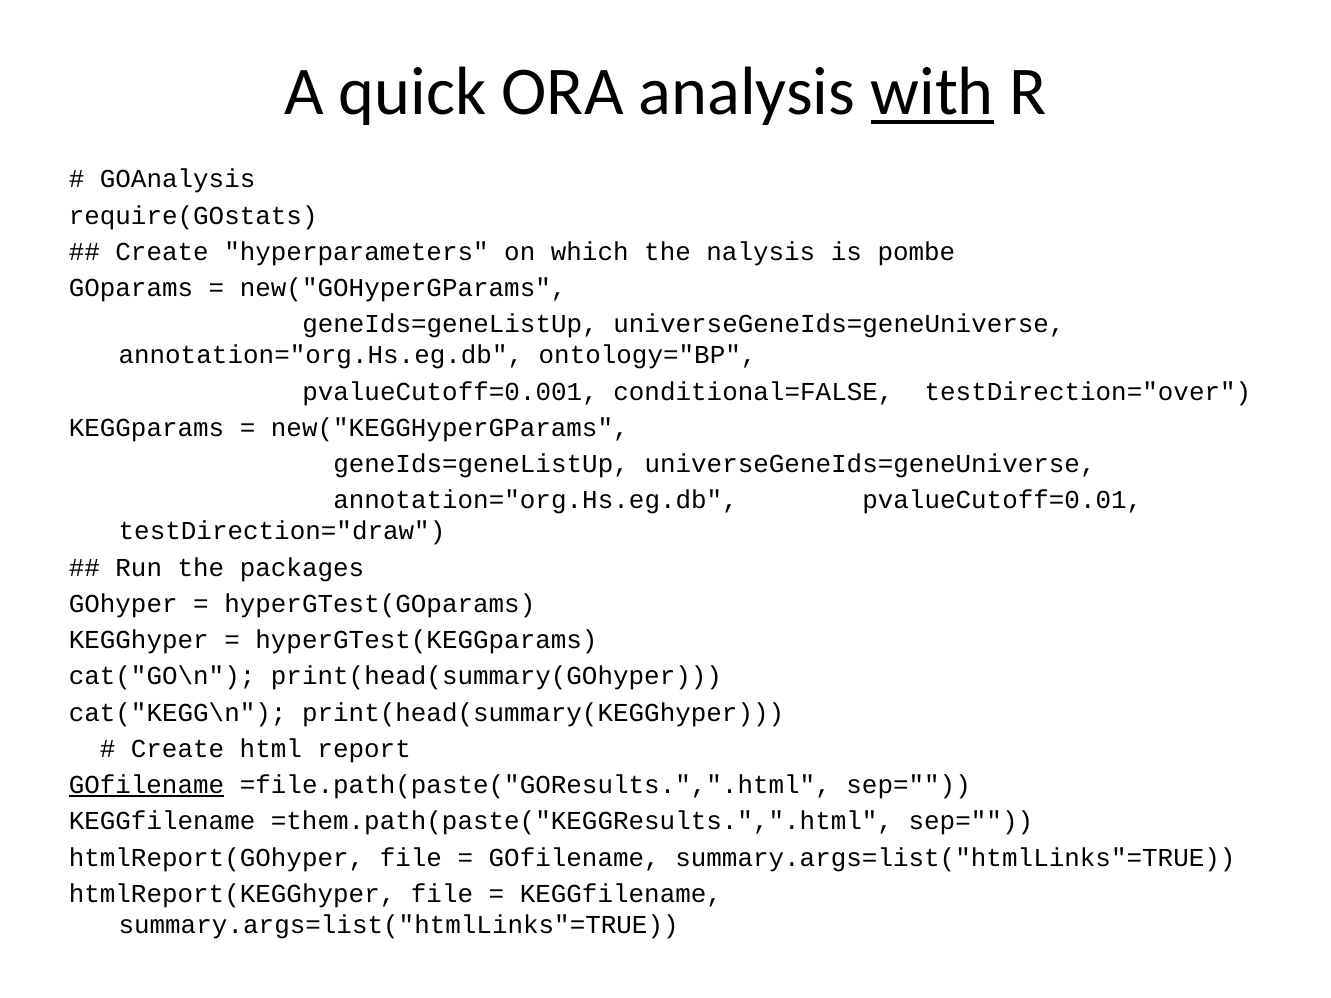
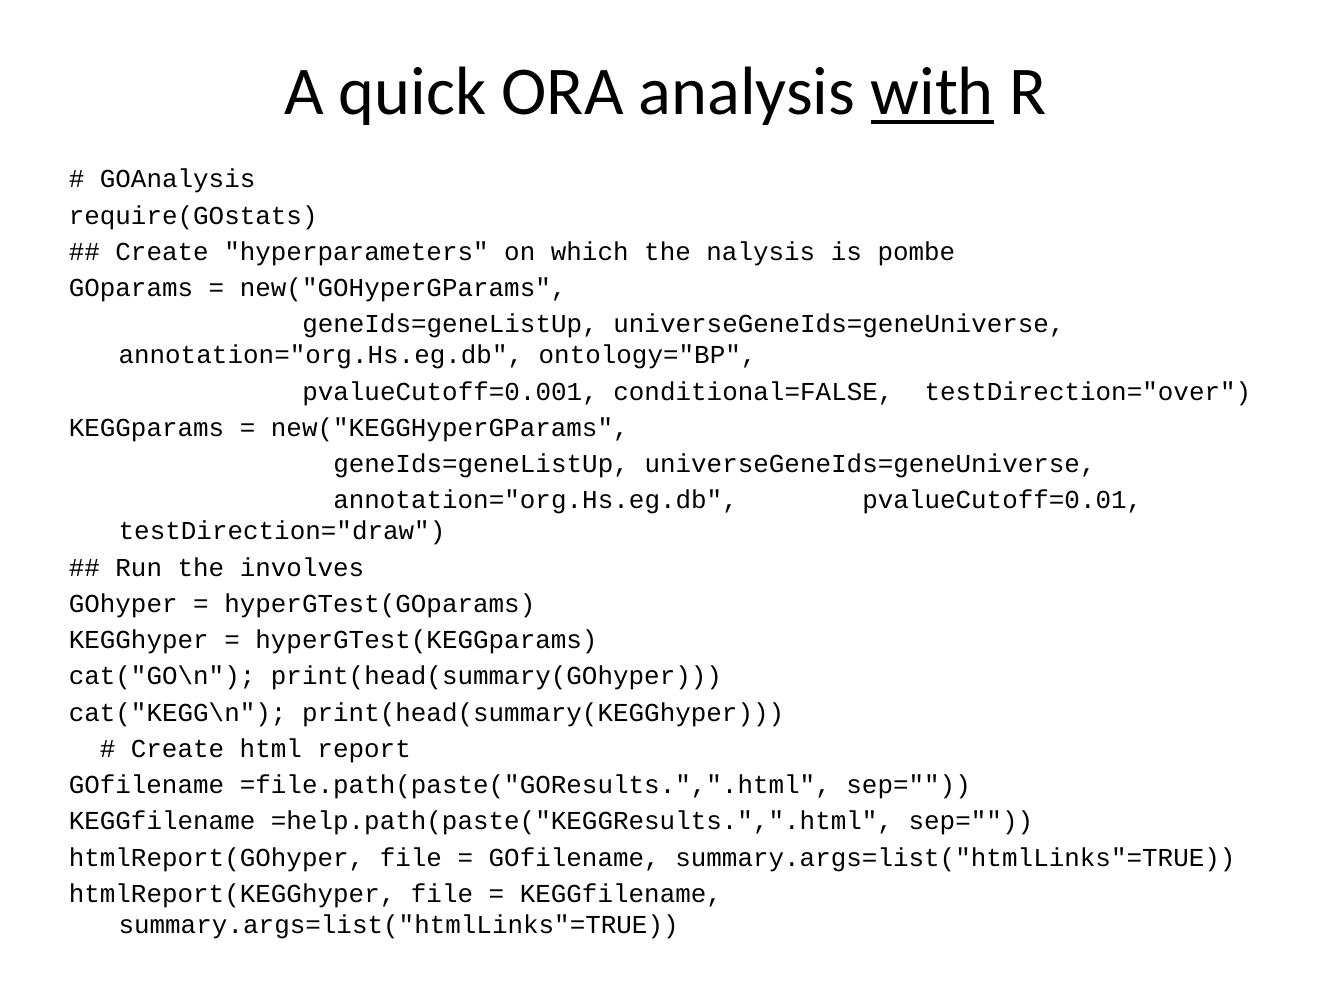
packages: packages -> involves
GOfilename at (146, 785) underline: present -> none
=them.path(paste("KEGGResults.",".html: =them.path(paste("KEGGResults.",".html -> =help.path(paste("KEGGResults.",".html
